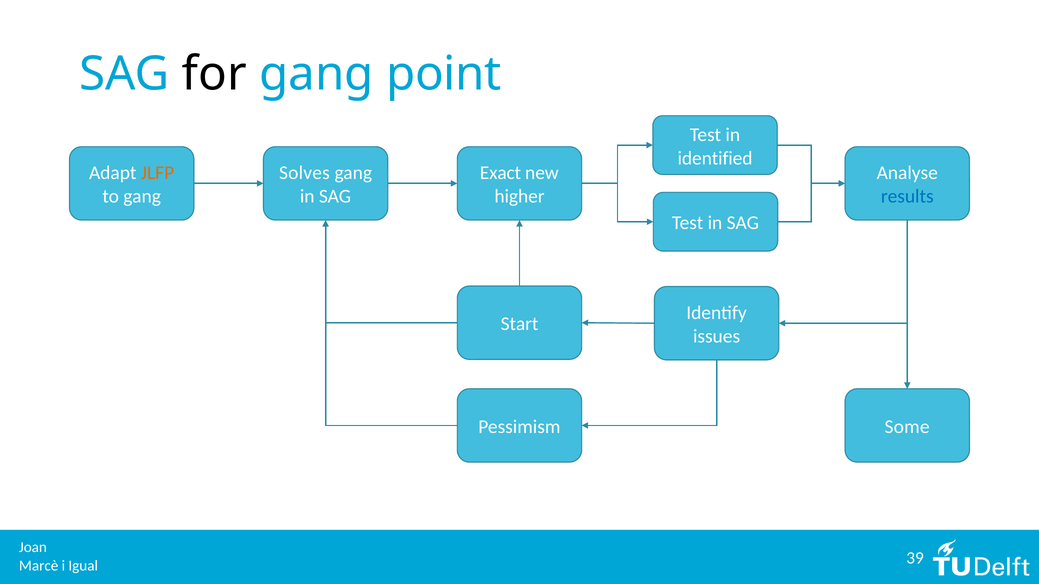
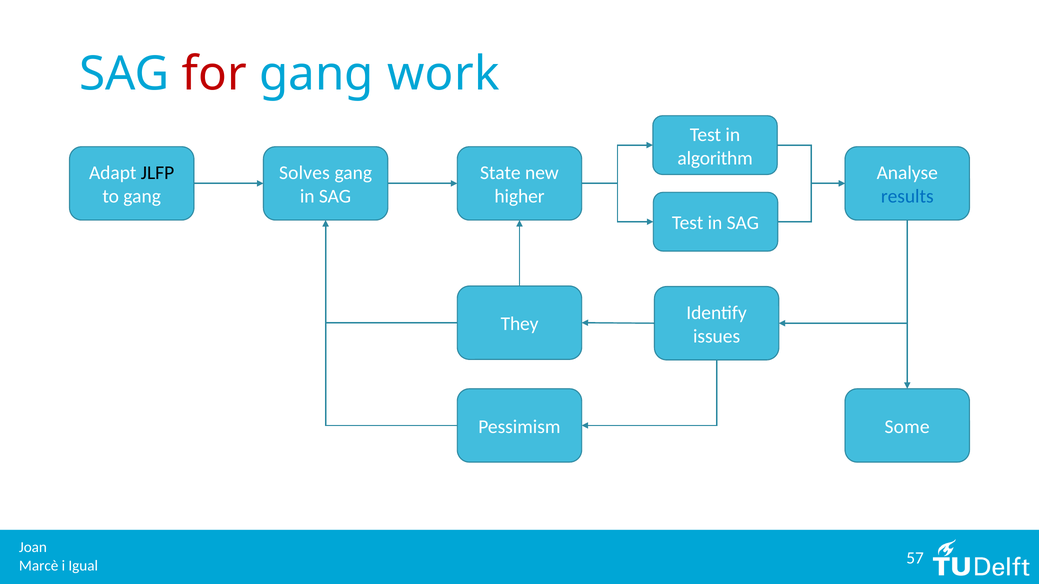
for colour: black -> red
point: point -> work
identified: identified -> algorithm
JLFP colour: orange -> black
Exact: Exact -> State
Start: Start -> They
39: 39 -> 57
